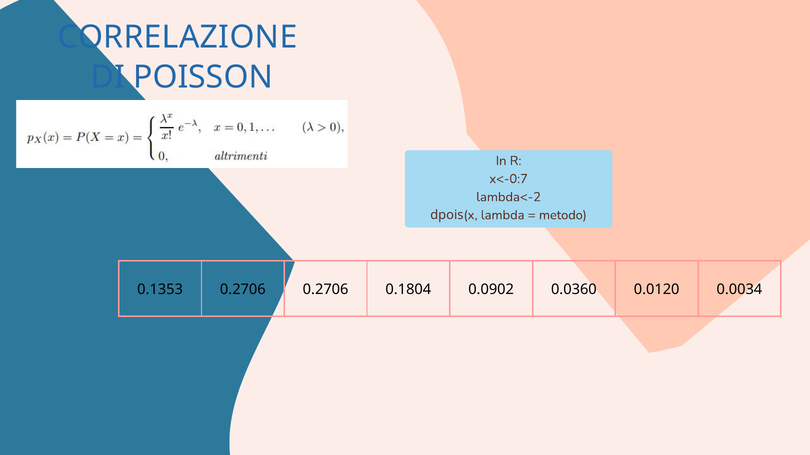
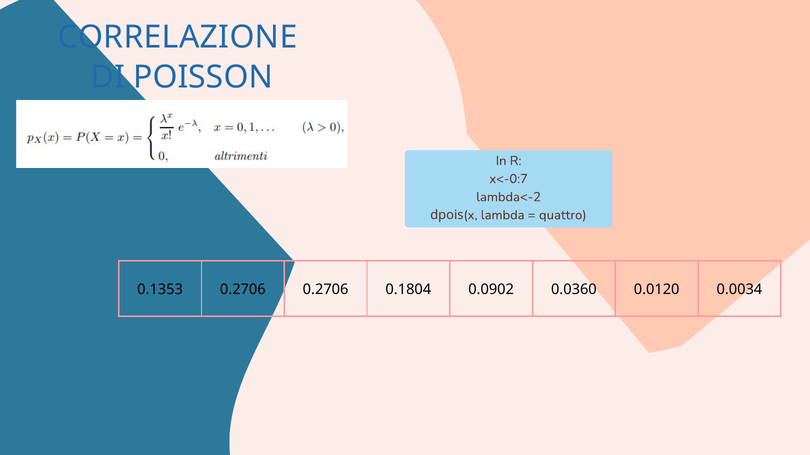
metodo: metodo -> quattro
